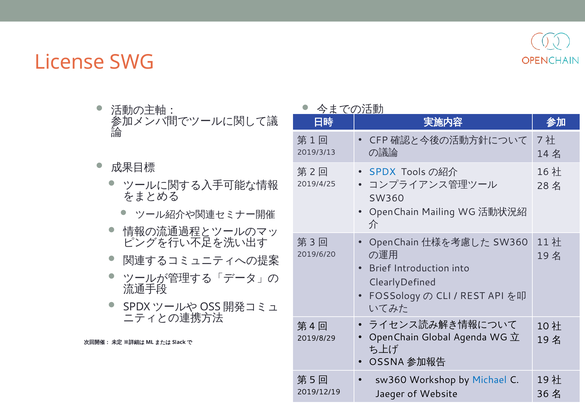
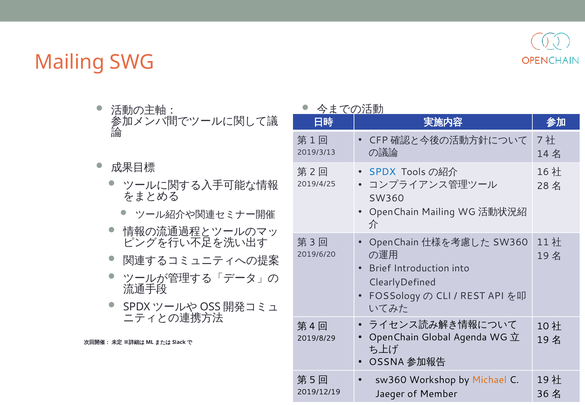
License at (70, 62): License -> Mailing
Michael colour: blue -> orange
Website: Website -> Member
